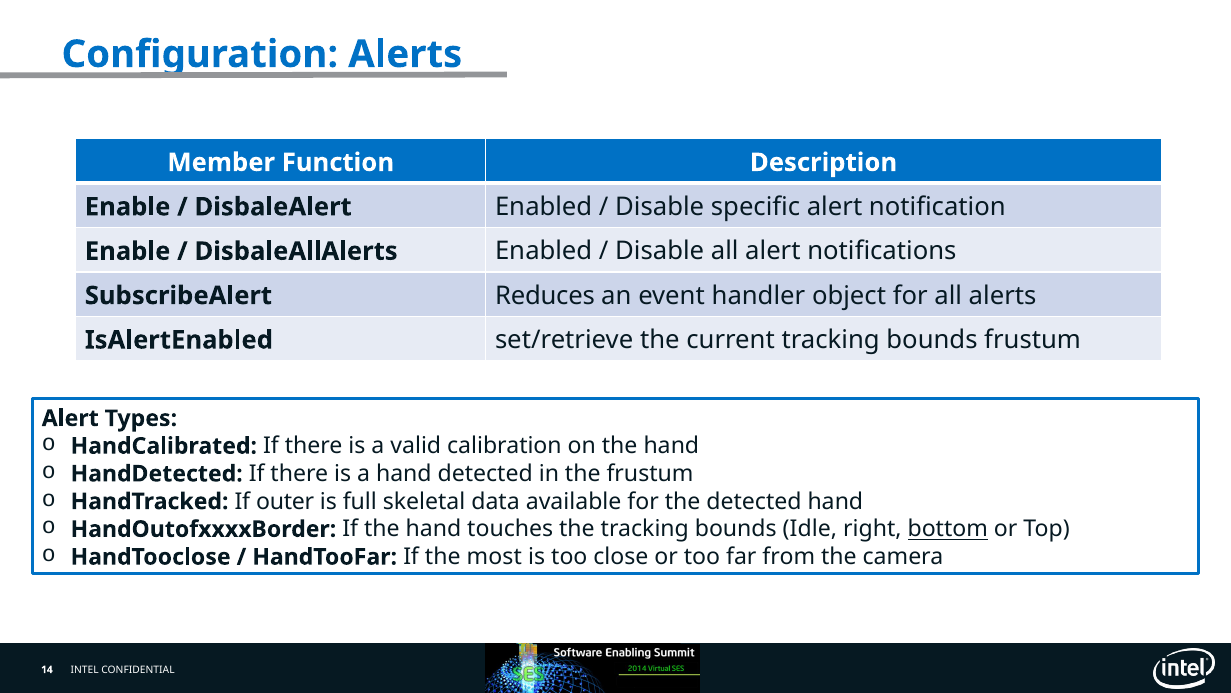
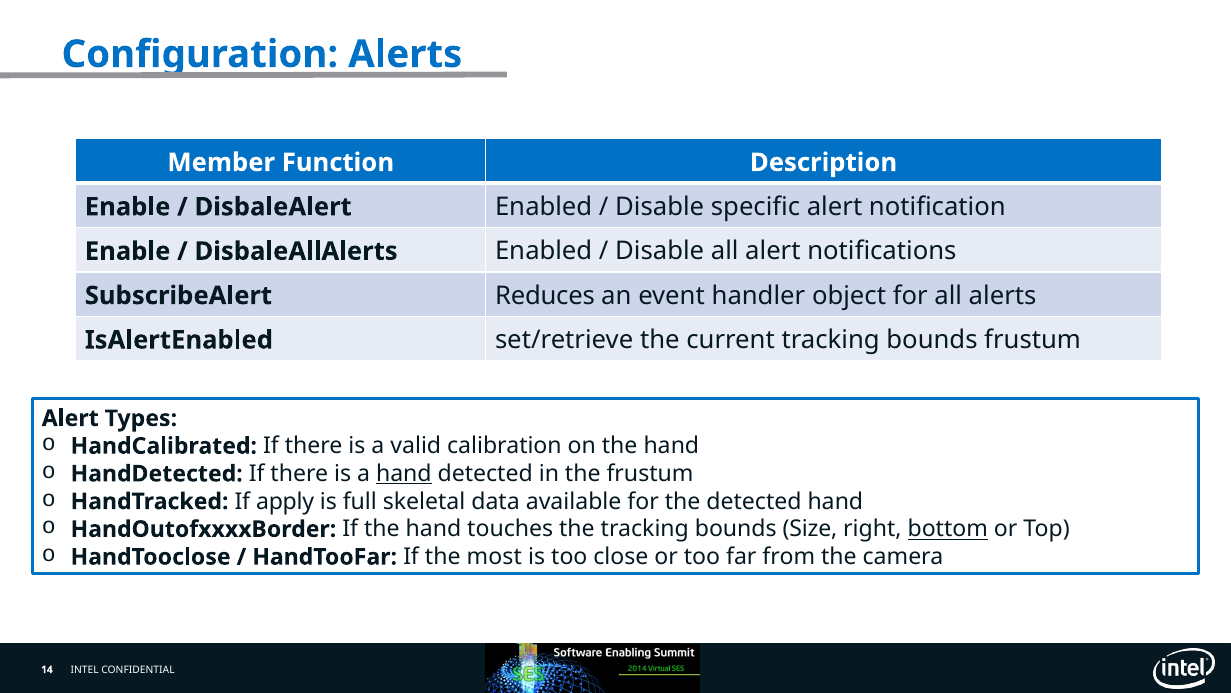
hand at (404, 473) underline: none -> present
outer: outer -> apply
Idle: Idle -> Size
